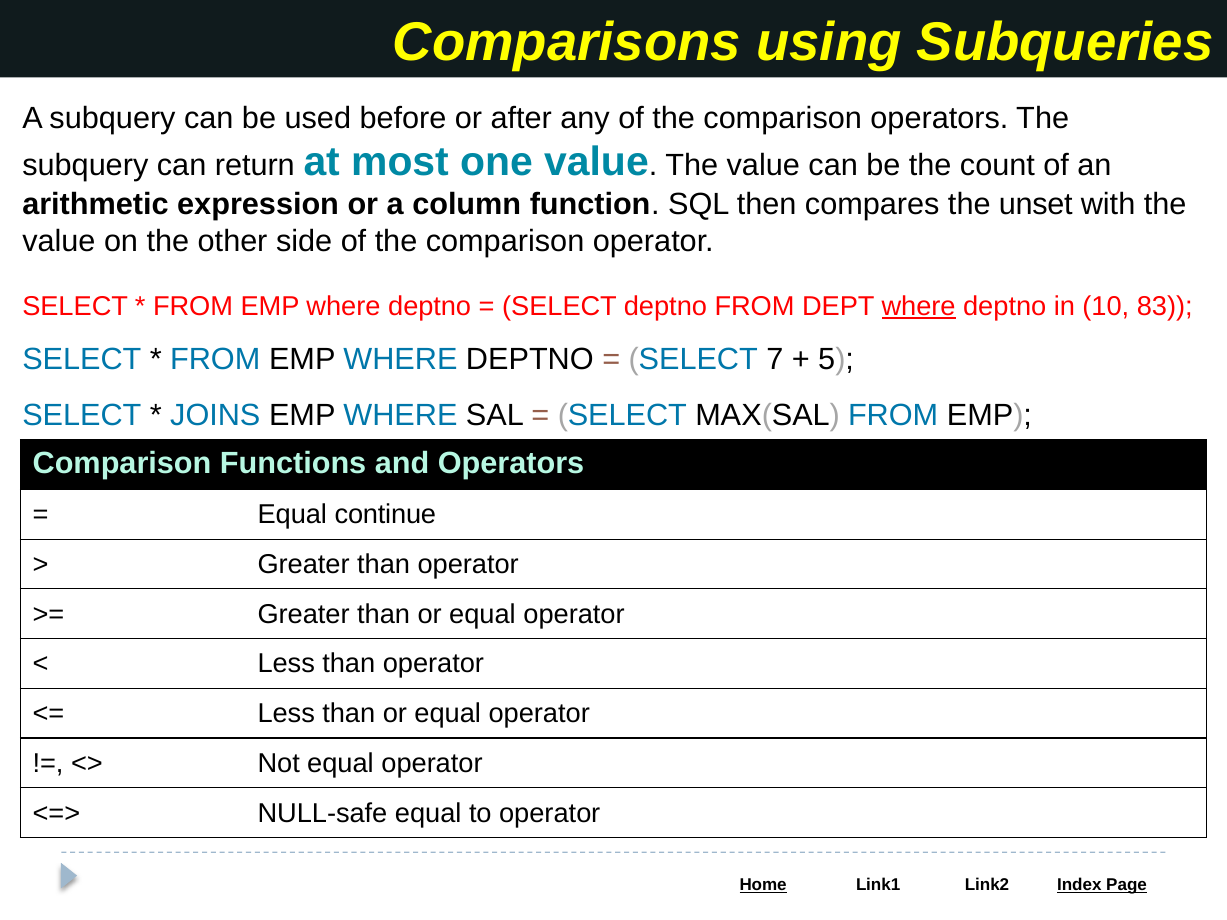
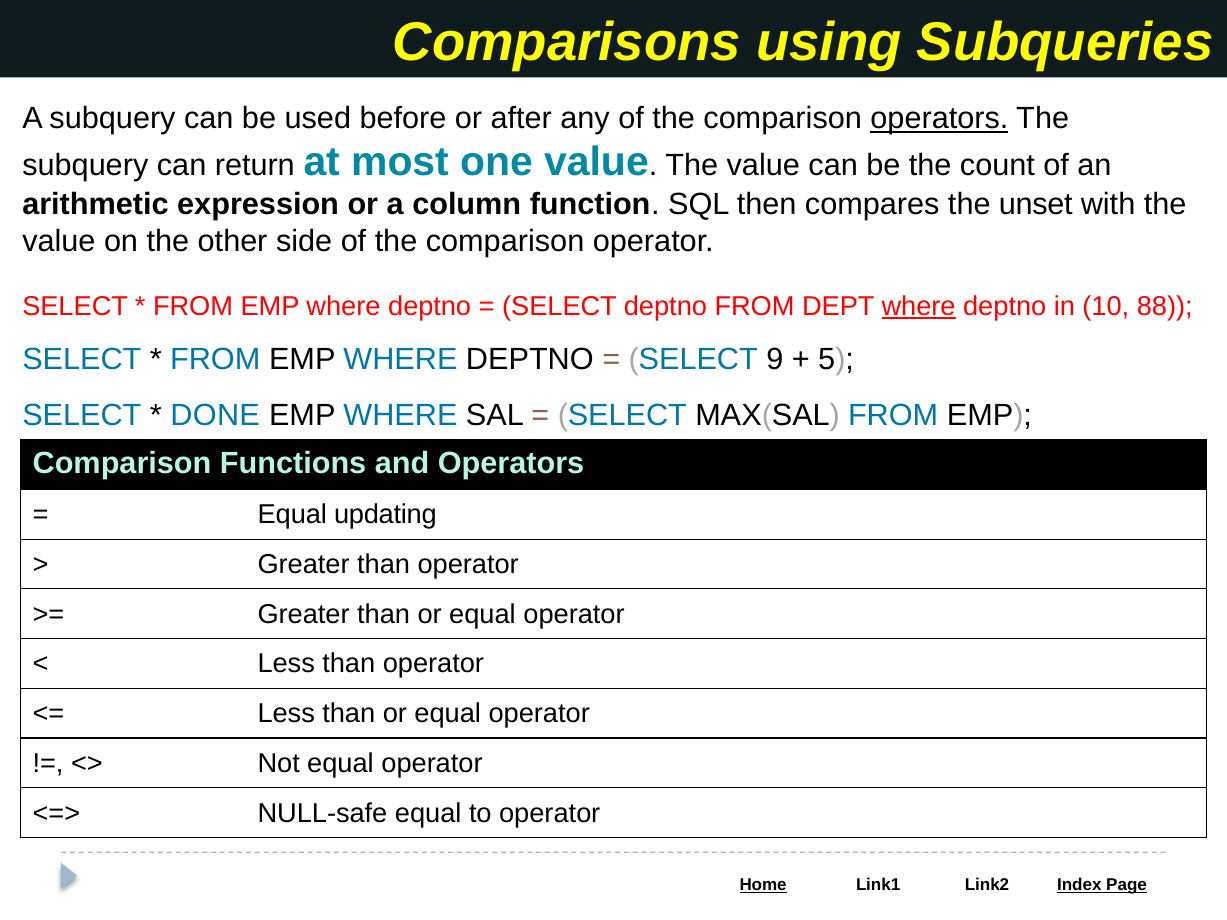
operators at (939, 119) underline: none -> present
83: 83 -> 88
7: 7 -> 9
JOINS: JOINS -> DONE
continue: continue -> updating
